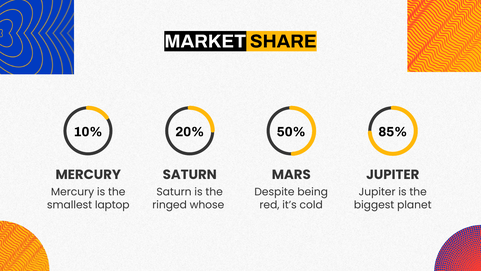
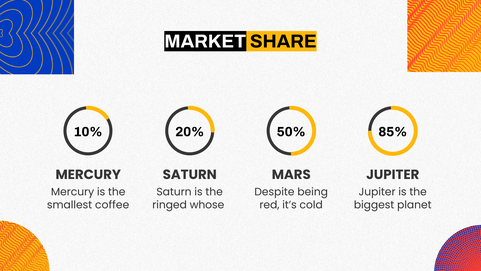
laptop: laptop -> coffee
